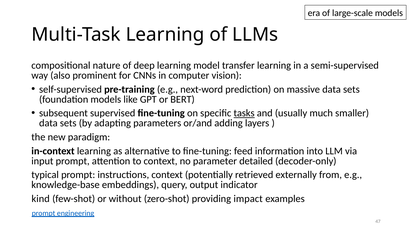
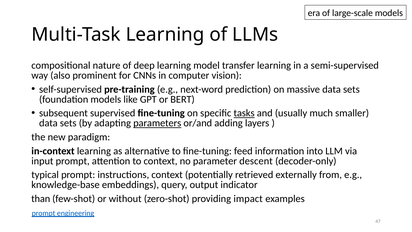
parameters underline: none -> present
detailed: detailed -> descent
kind: kind -> than
